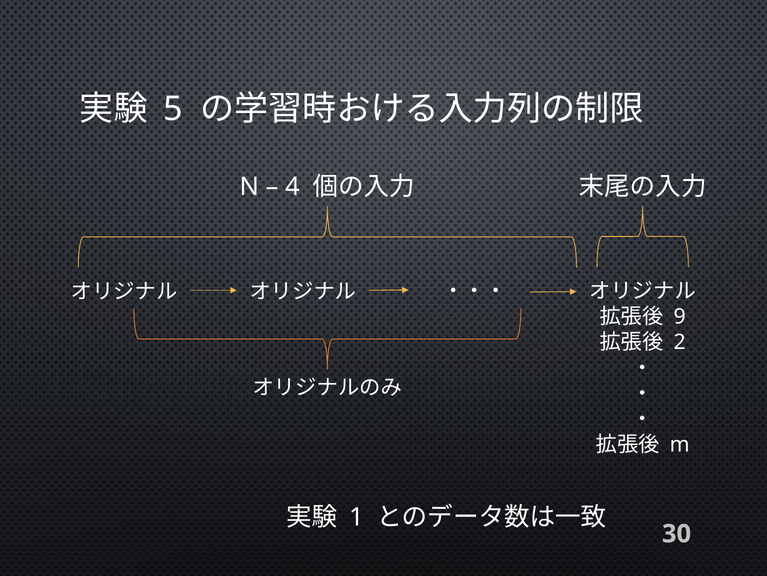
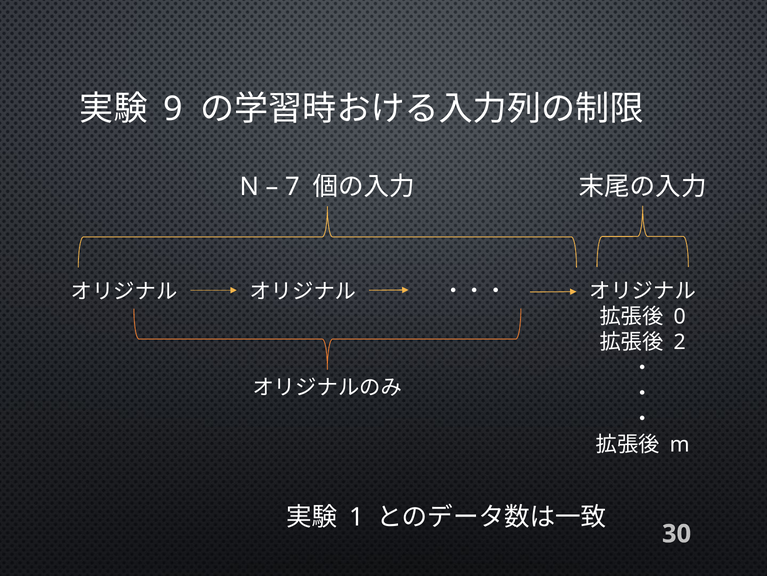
5: 5 -> 9
4: 4 -> 7
9: 9 -> 0
